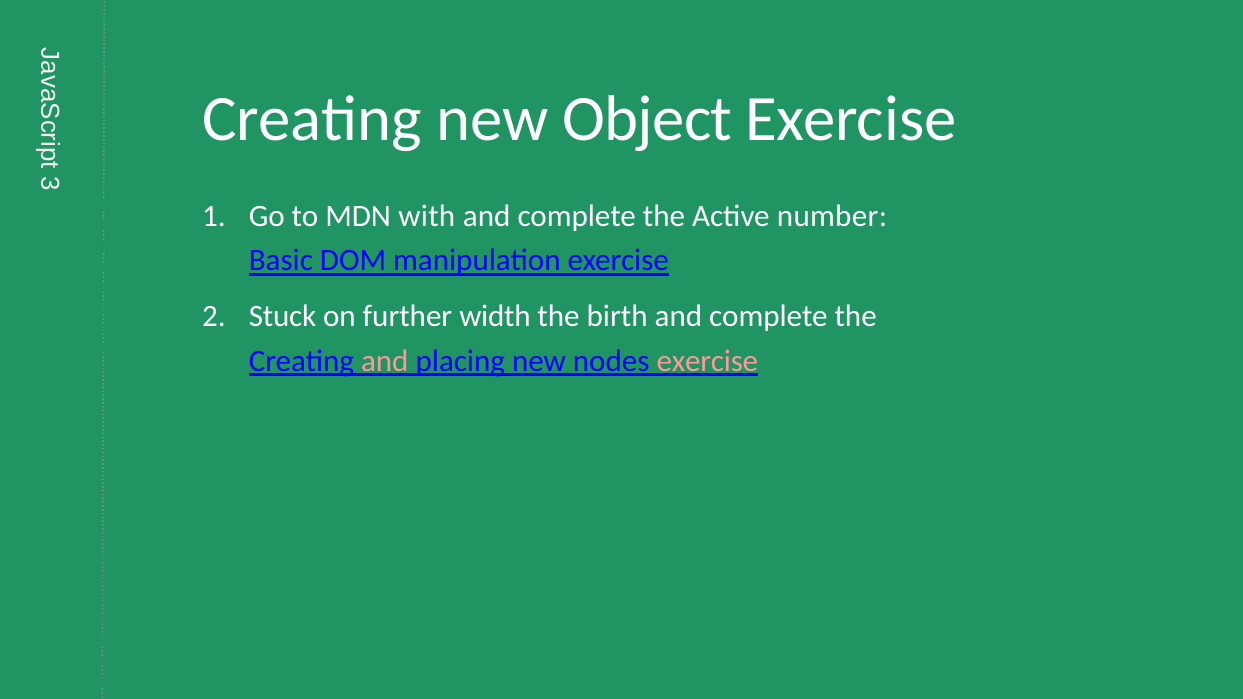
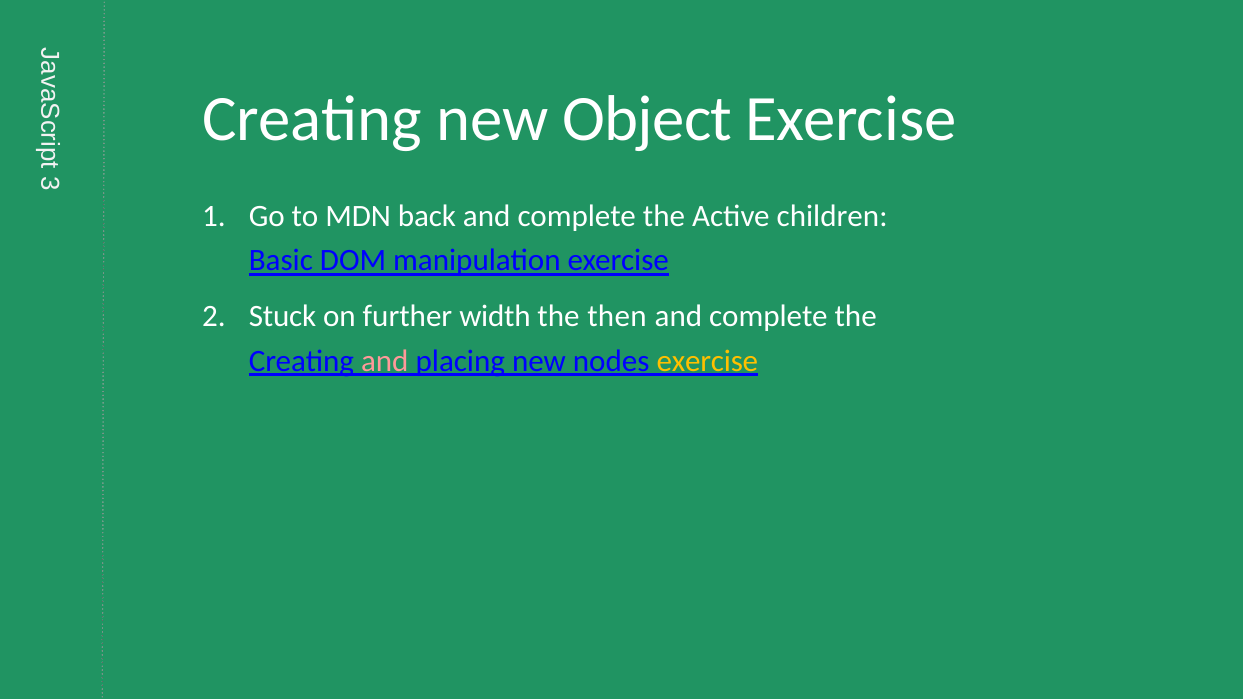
with: with -> back
number: number -> children
birth: birth -> then
exercise at (707, 361) colour: pink -> yellow
